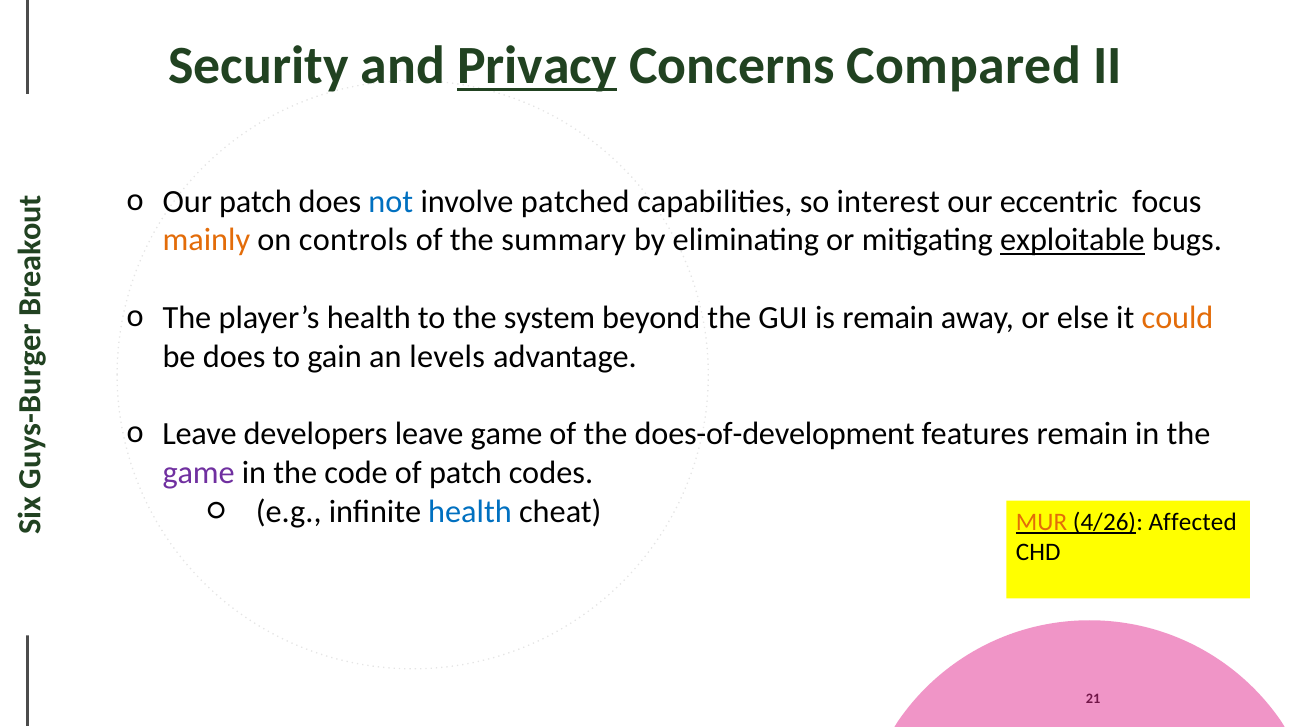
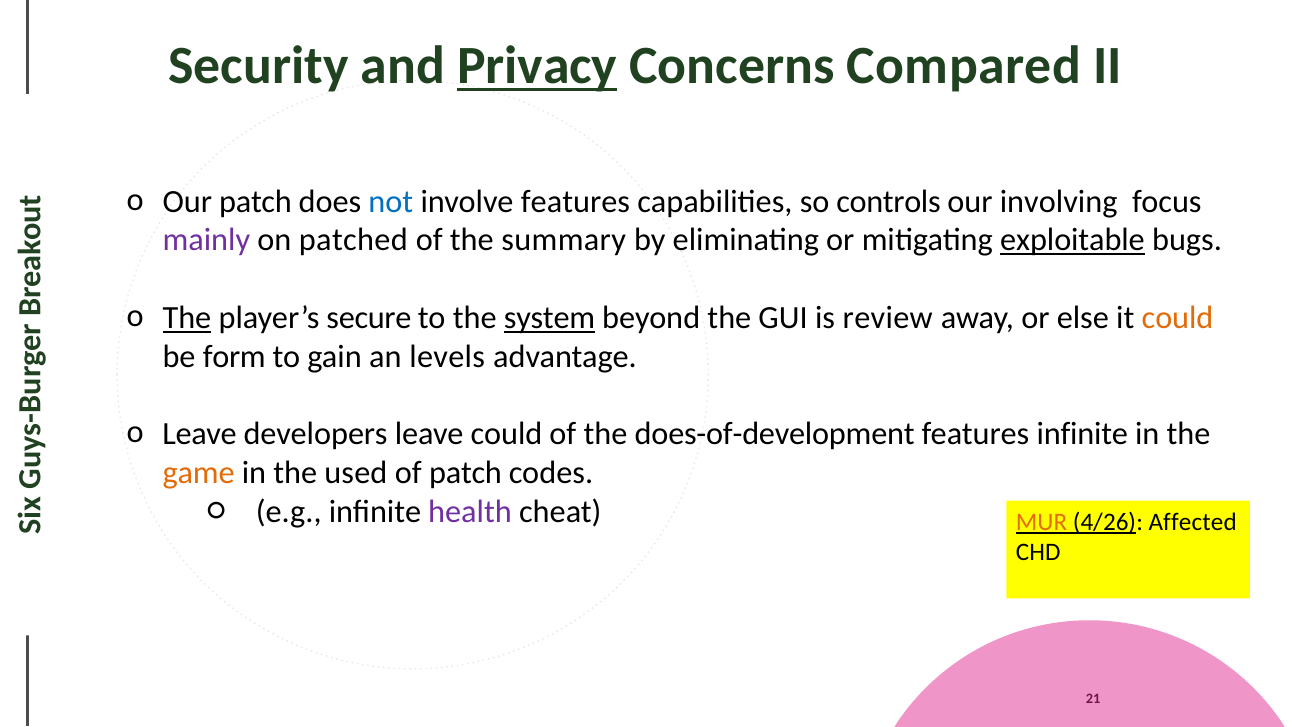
involve patched: patched -> features
interest: interest -> controls
eccentric: eccentric -> involving
mainly colour: orange -> purple
controls: controls -> patched
The at (187, 318) underline: none -> present
player’s health: health -> secure
system underline: none -> present
is remain: remain -> review
be does: does -> form
leave game: game -> could
features remain: remain -> infinite
game at (199, 473) colour: purple -> orange
code: code -> used
health at (470, 511) colour: blue -> purple
